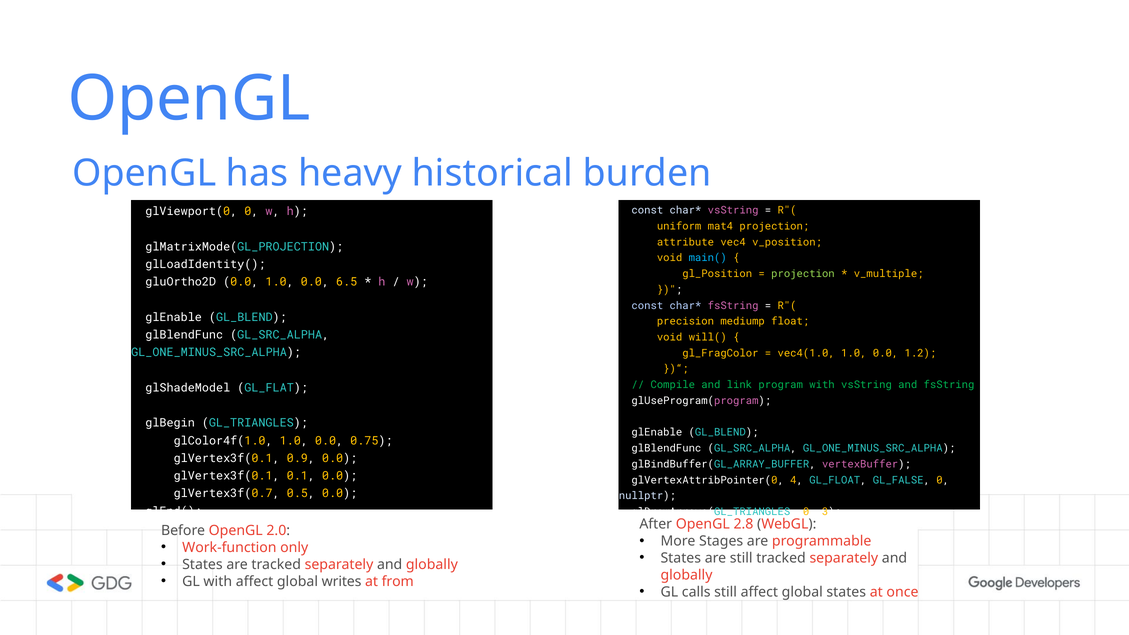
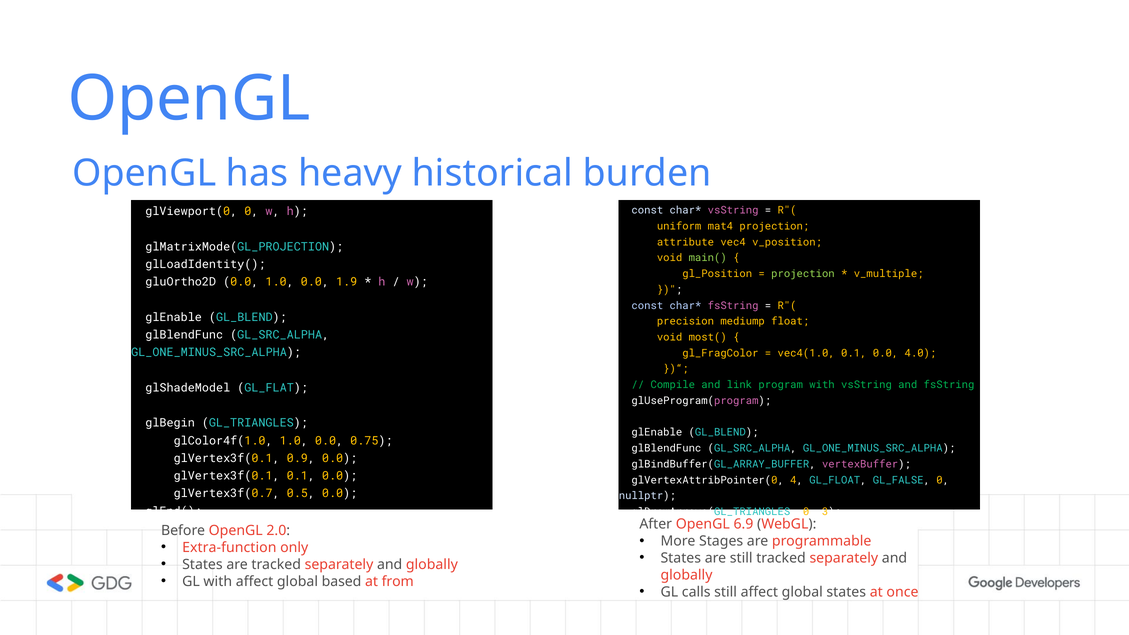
main( colour: light blue -> light green
6.5: 6.5 -> 1.9
will(: will( -> most(
vec4(1.0 1.0: 1.0 -> 0.1
1.2: 1.2 -> 4.0
2.8: 2.8 -> 6.9
Work-function: Work-function -> Extra-function
writes: writes -> based
